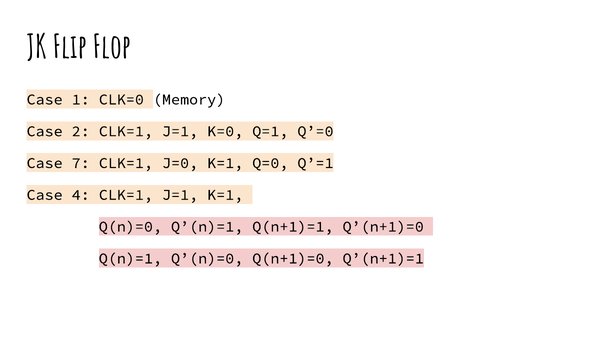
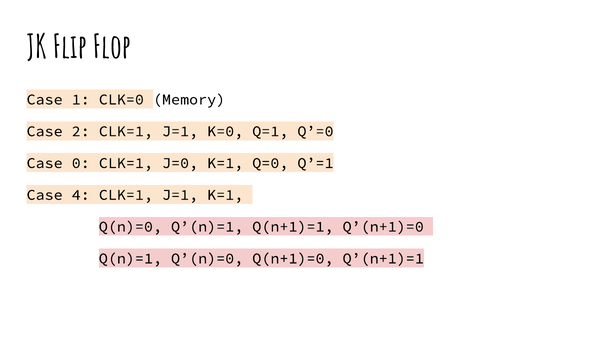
7: 7 -> 0
